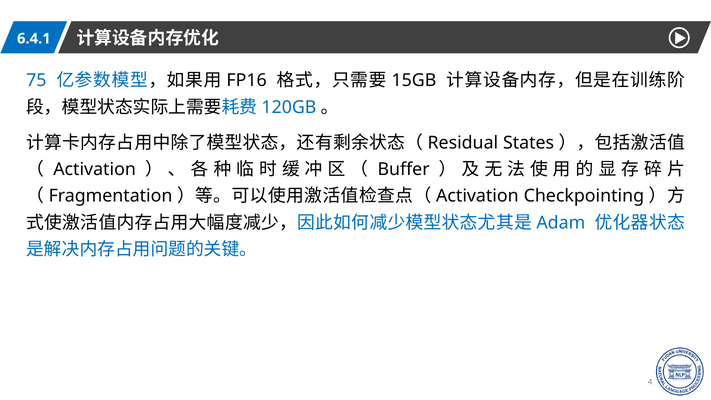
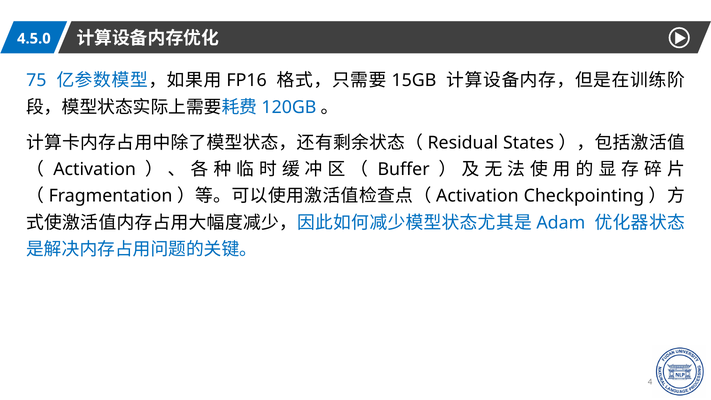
6.4.1: 6.4.1 -> 4.5.0
